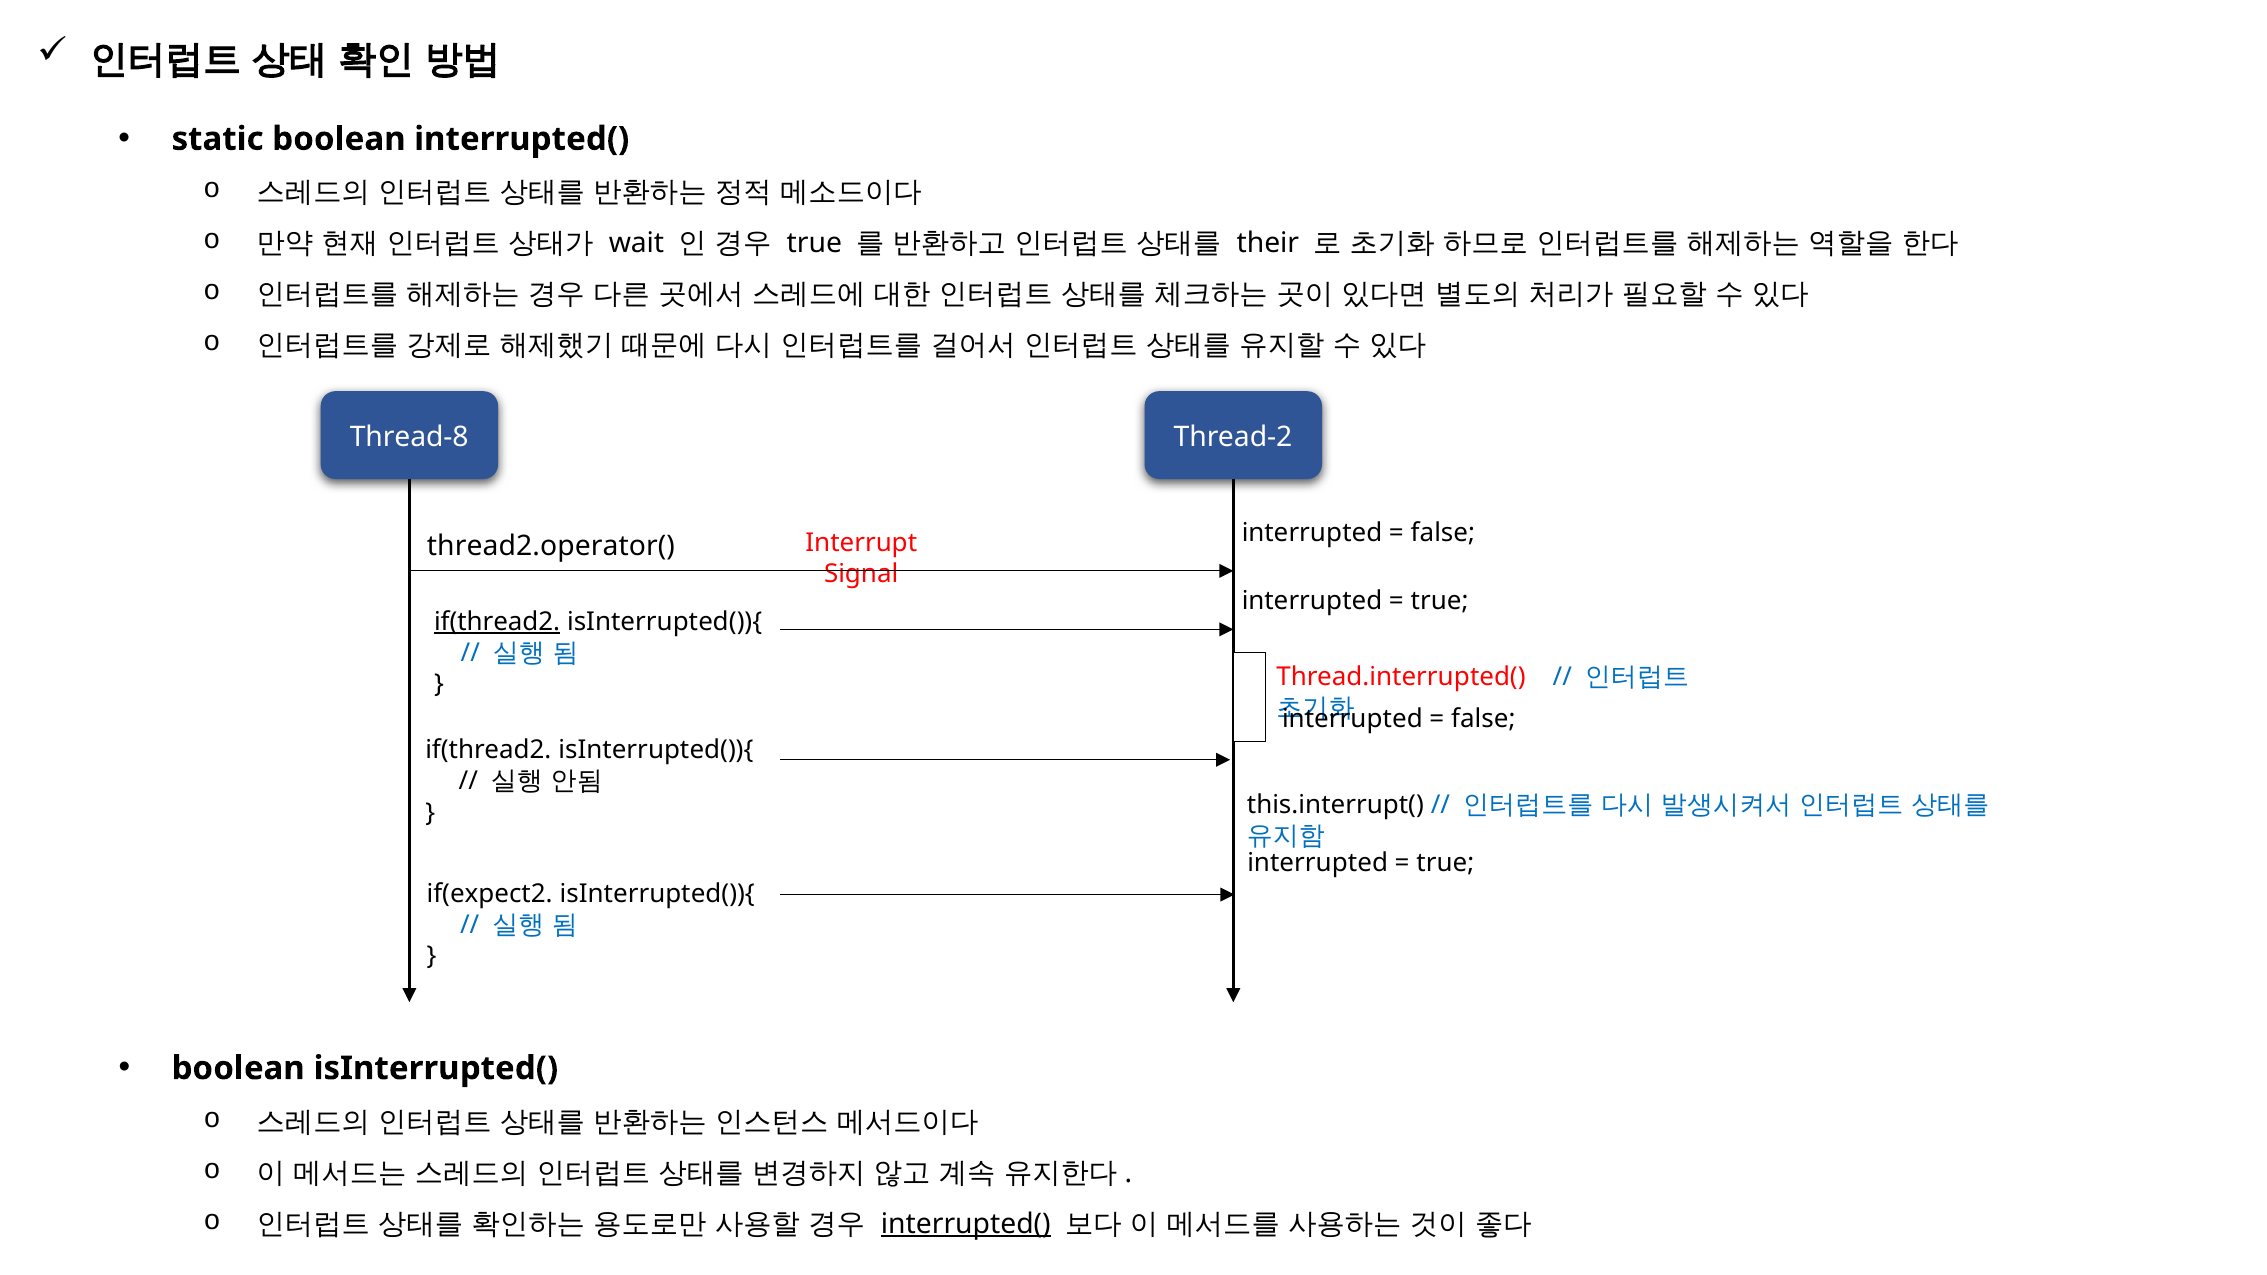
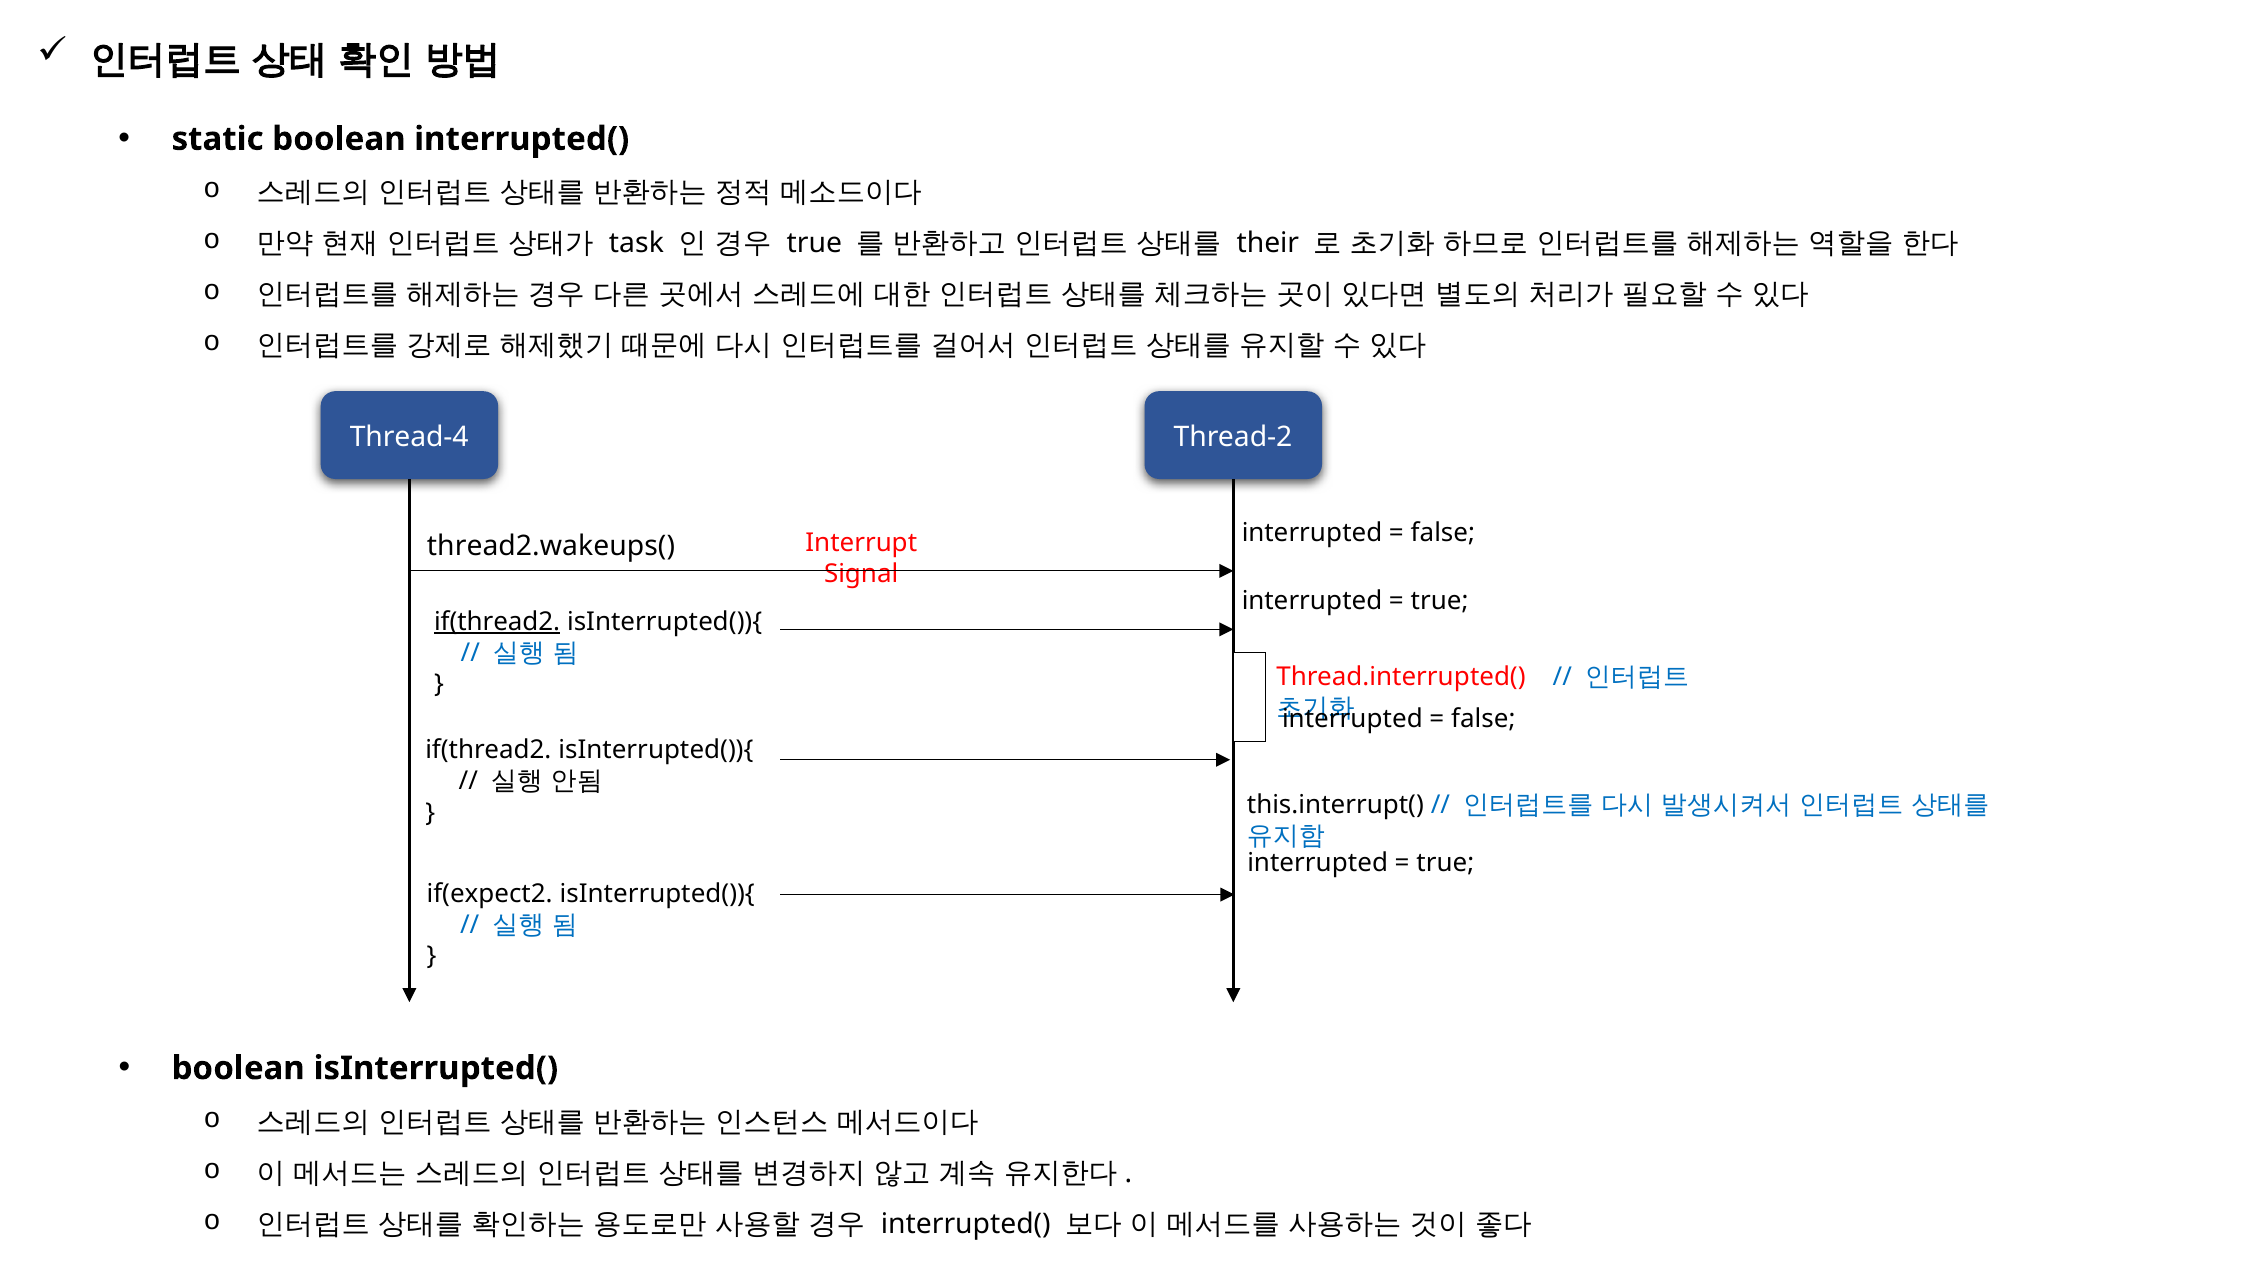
wait: wait -> task
Thread-8: Thread-8 -> Thread-4
thread2.operator(: thread2.operator( -> thread2.wakeups(
interrupted( at (966, 1224) underline: present -> none
